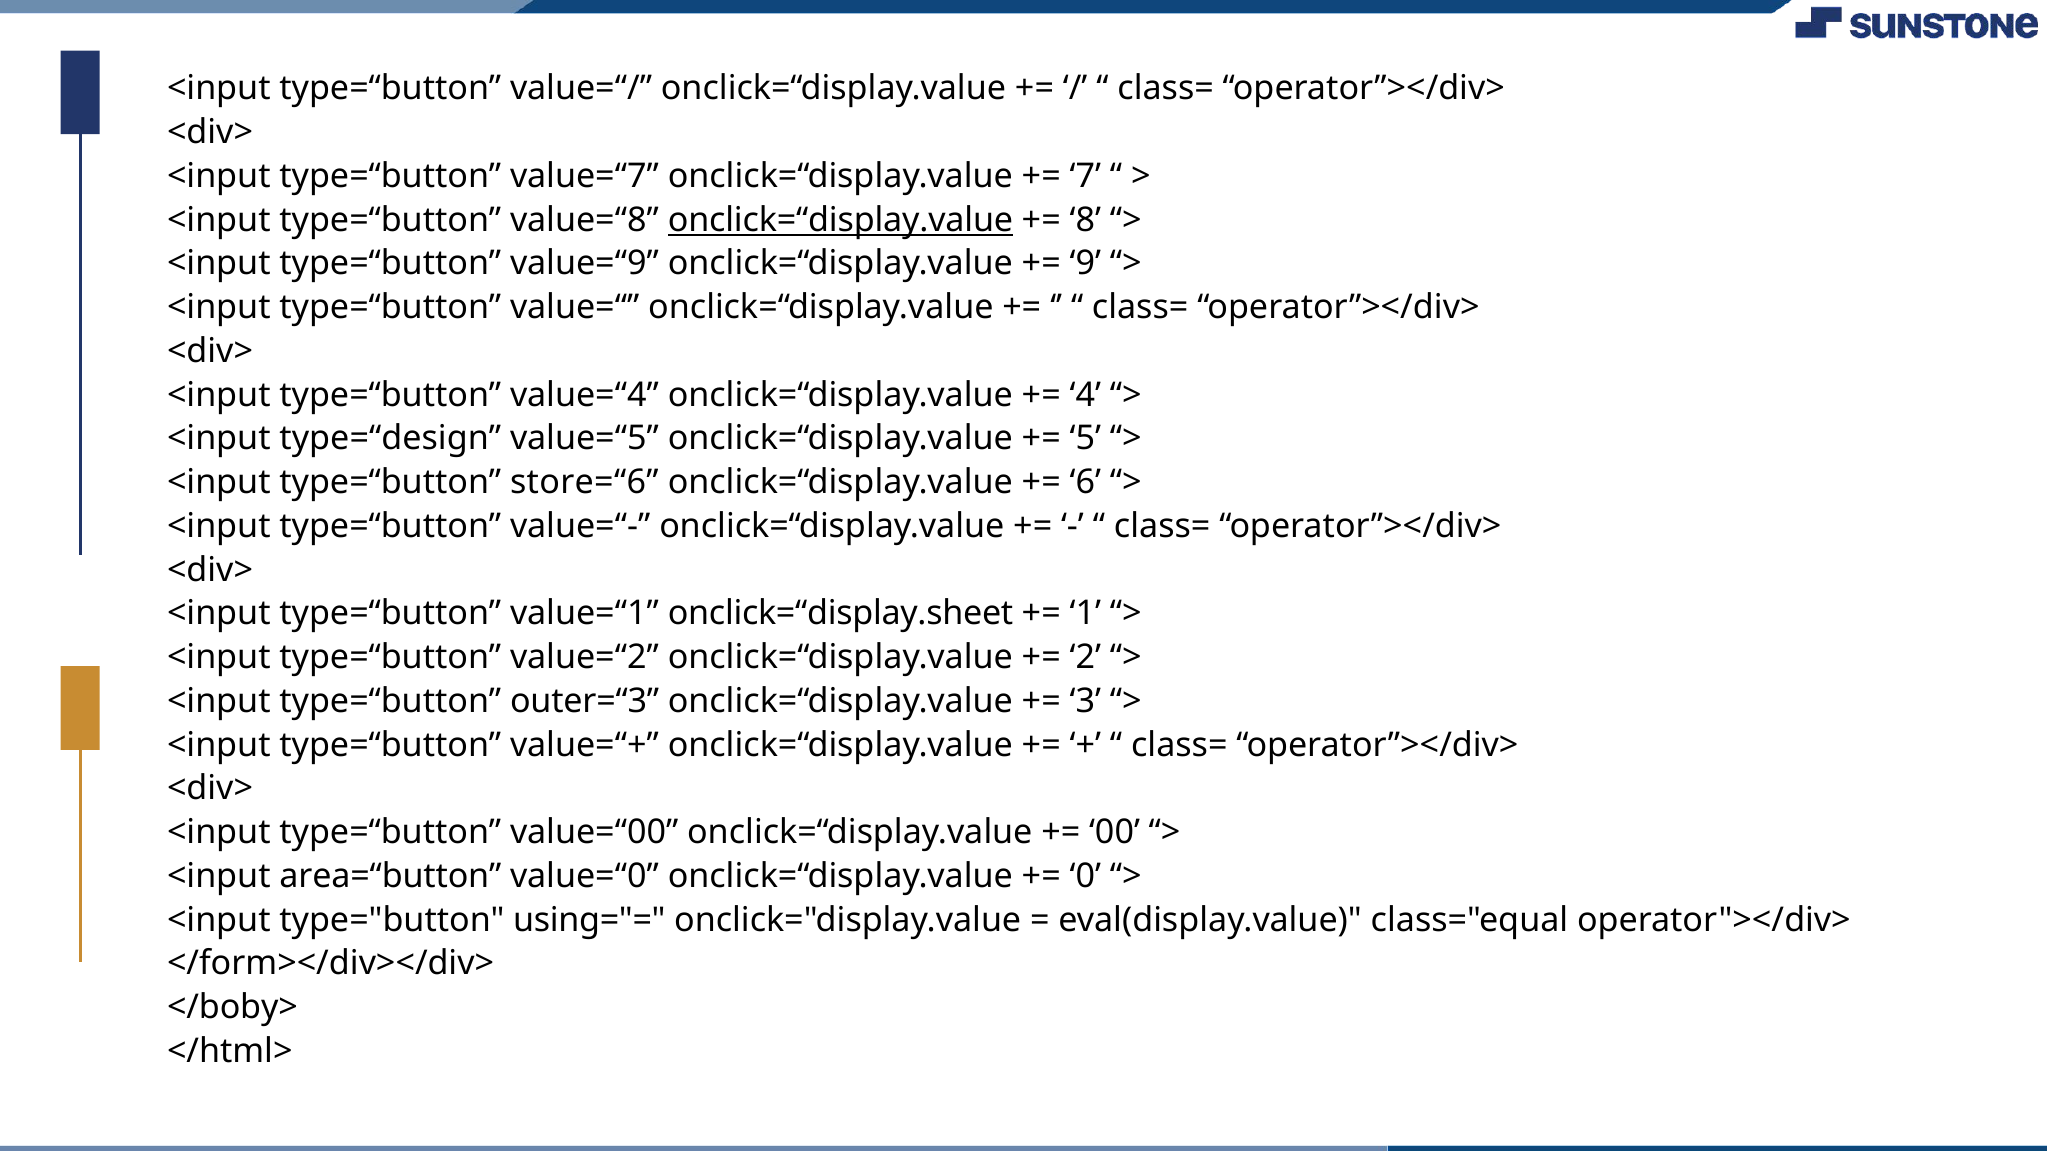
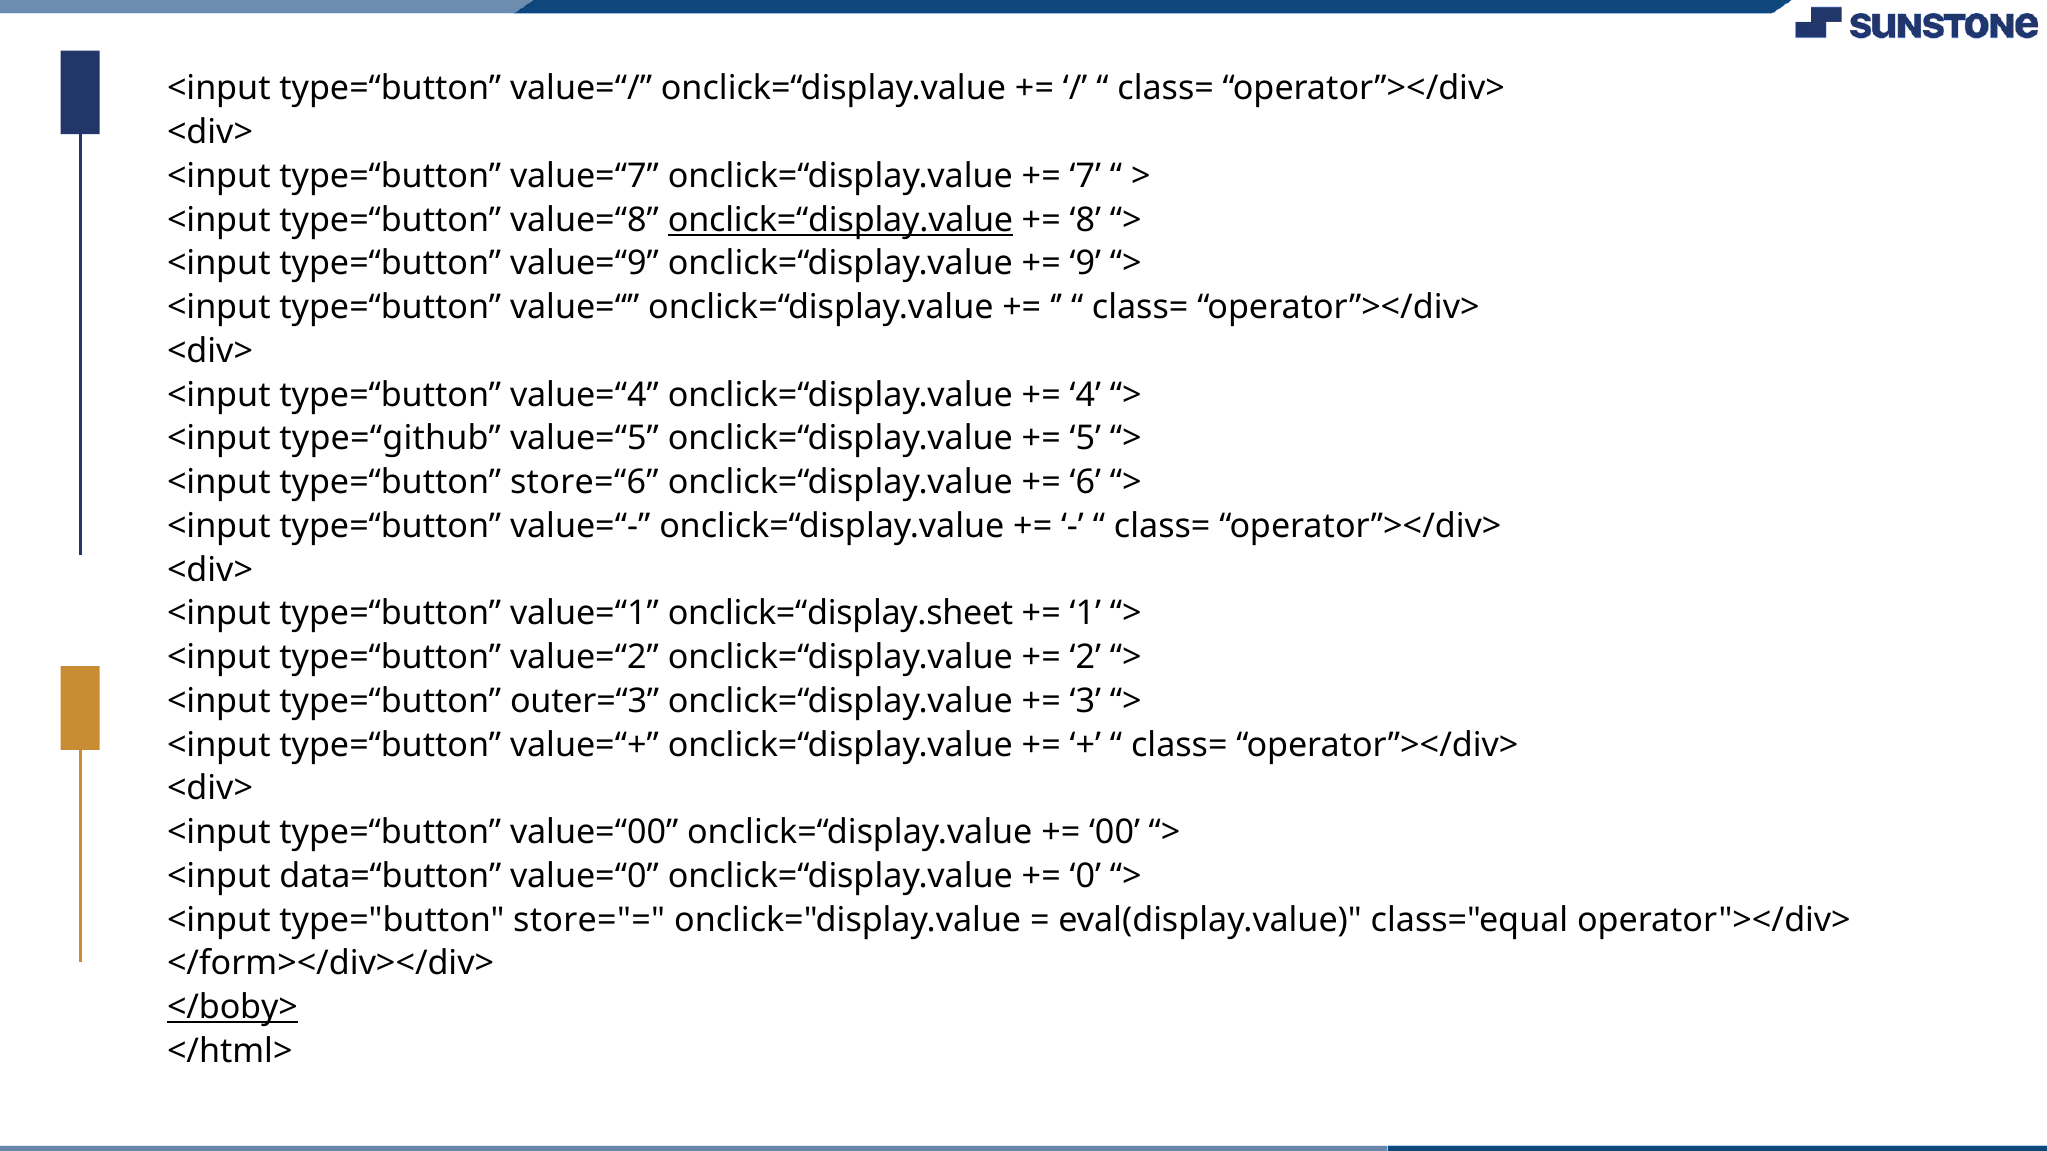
type=“design: type=“design -> type=“github
area=“button: area=“button -> data=“button
using="=: using="= -> store="=
</boby> underline: none -> present
